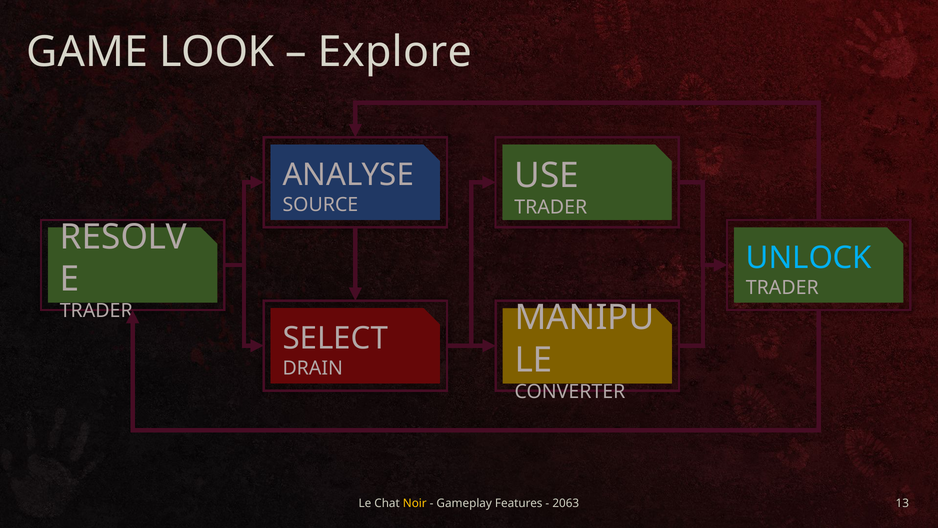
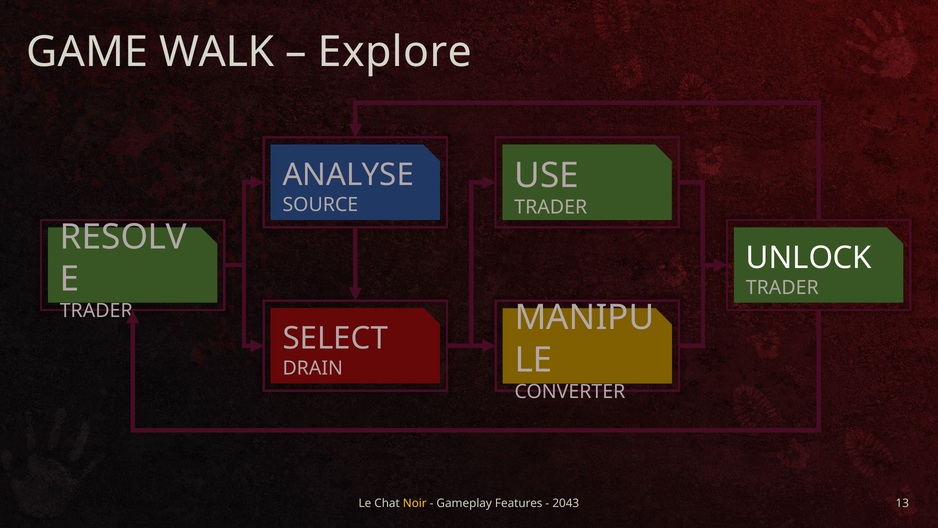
LOOK: LOOK -> WALK
UNLOCK colour: light blue -> white
2063: 2063 -> 2043
